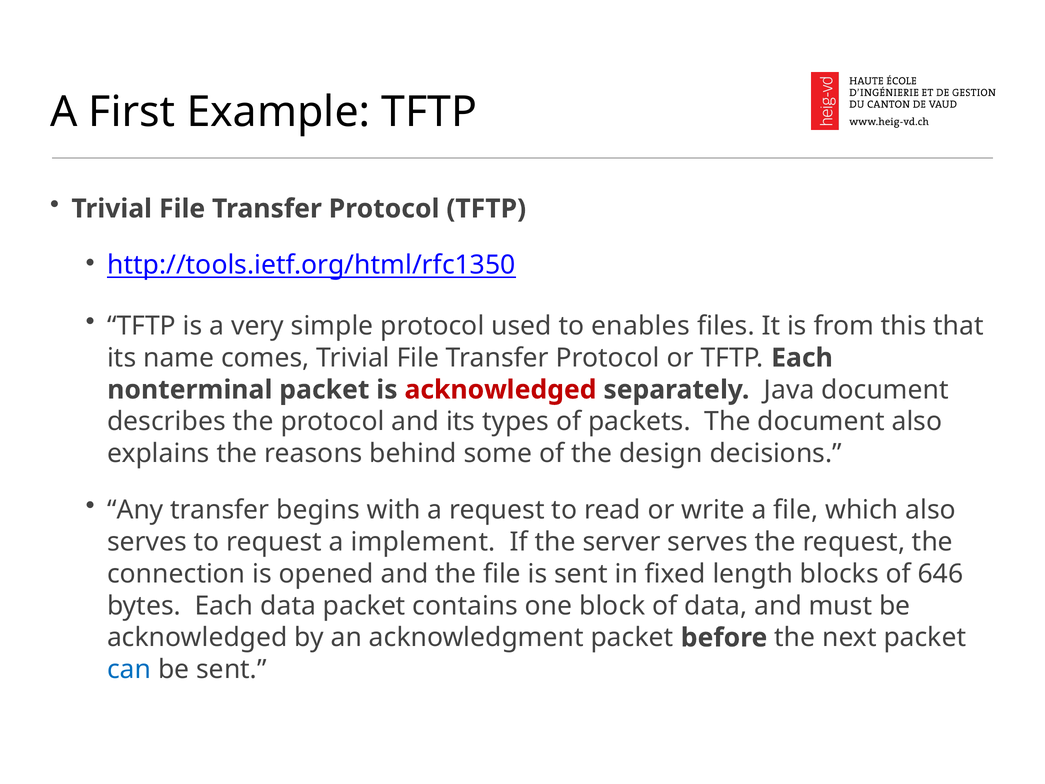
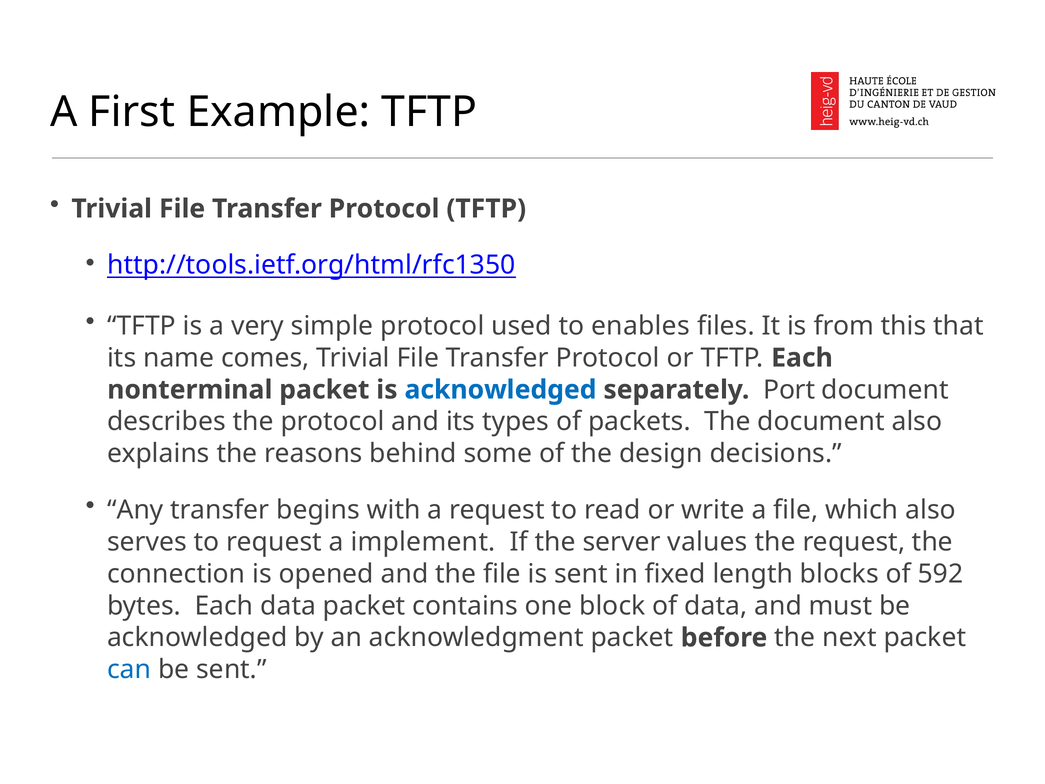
acknowledged at (500, 390) colour: red -> blue
Java: Java -> Port
server serves: serves -> values
646: 646 -> 592
